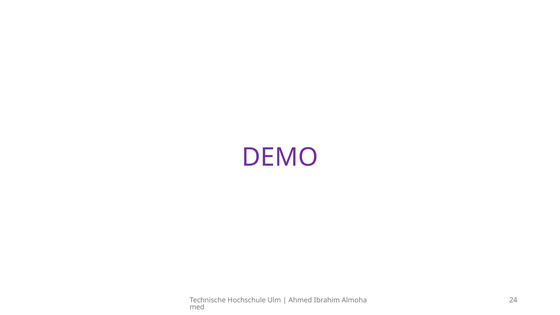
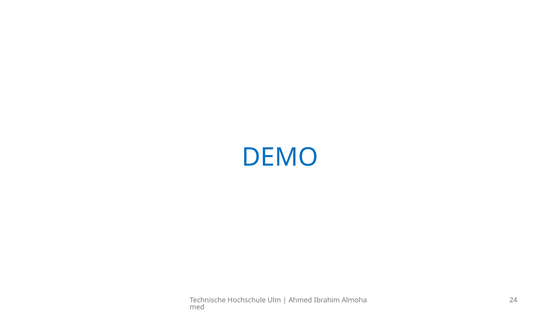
DEMO colour: purple -> blue
